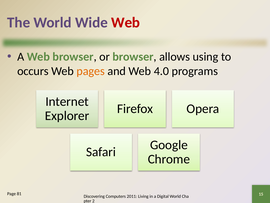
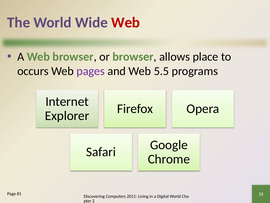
using: using -> place
pages colour: orange -> purple
4.0: 4.0 -> 5.5
